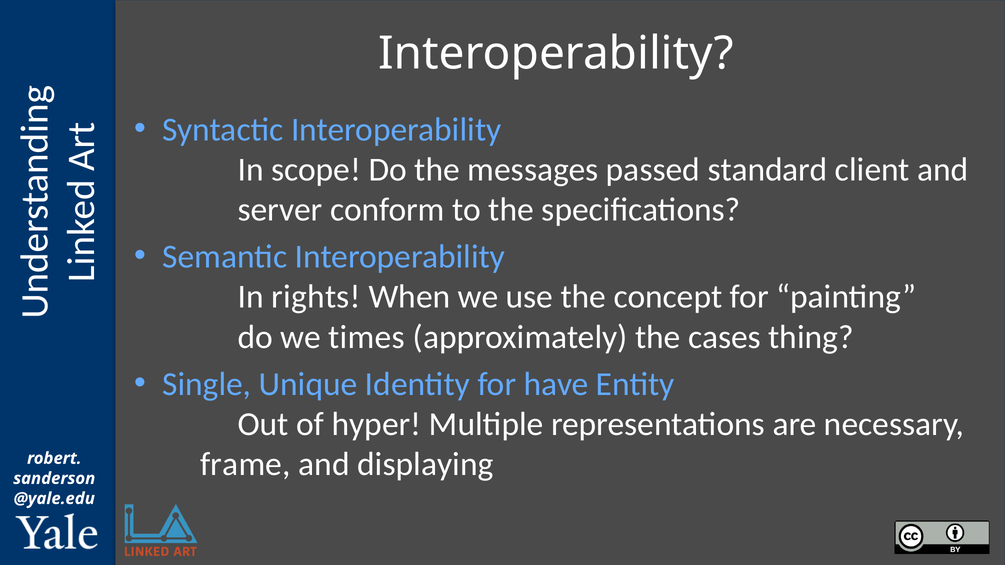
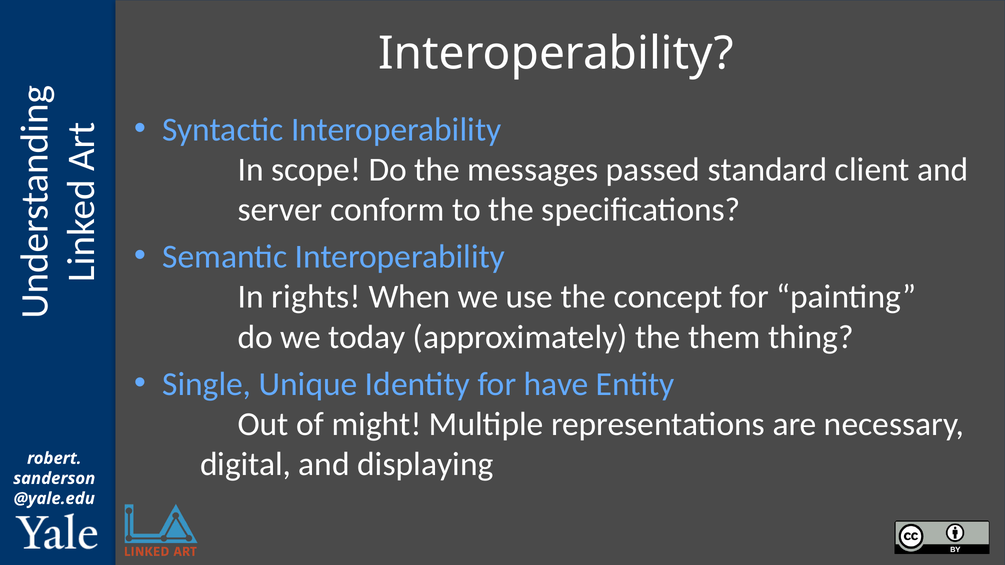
times: times -> today
cases: cases -> them
hyper: hyper -> might
frame: frame -> digital
